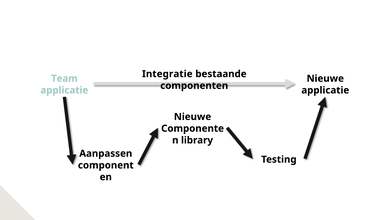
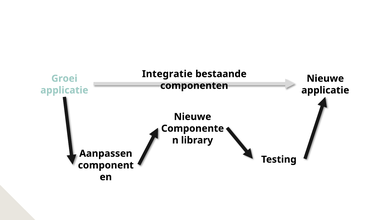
Team: Team -> Groei
